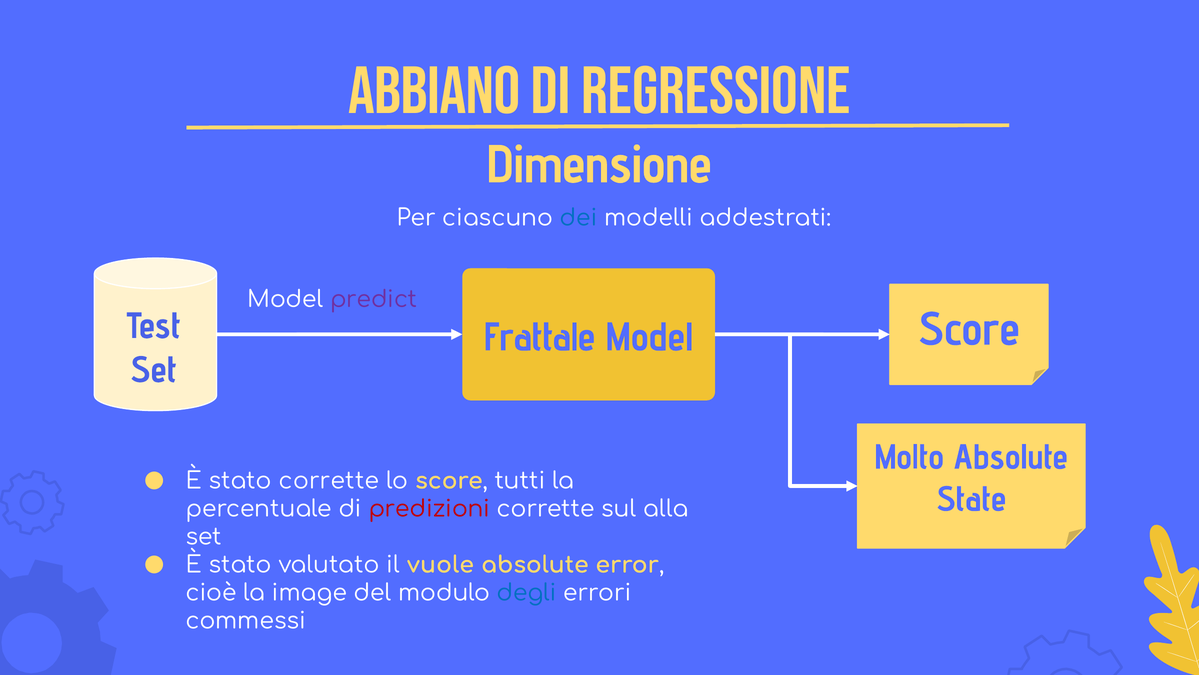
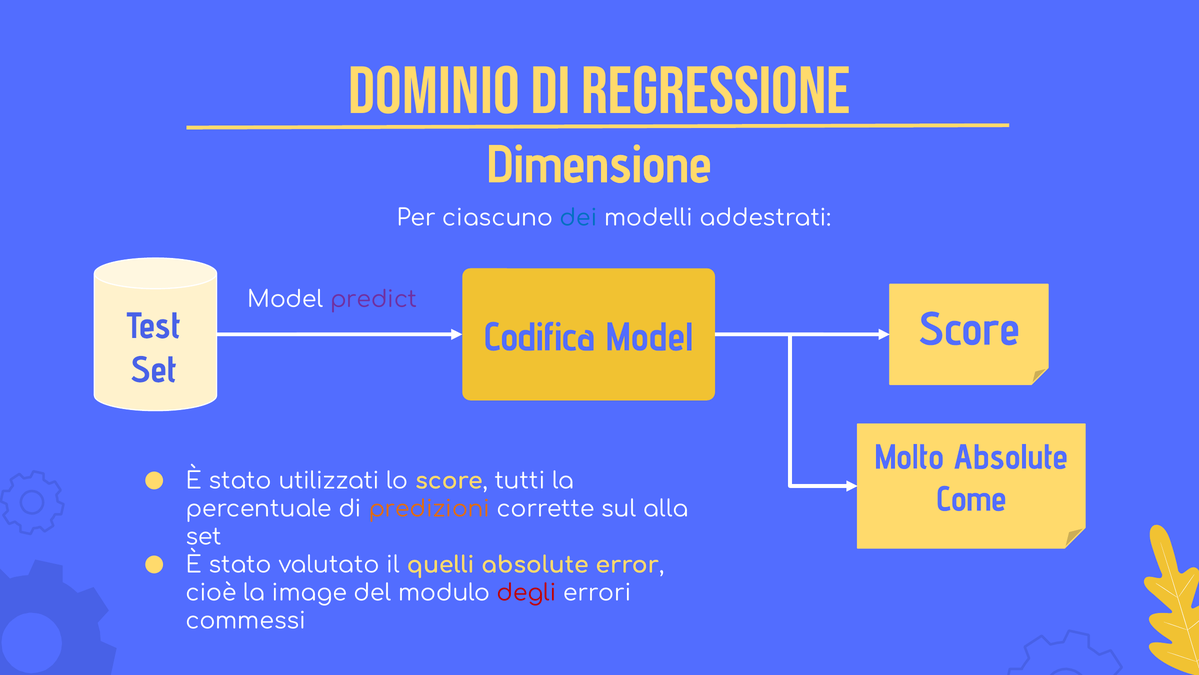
ABBIANO: ABBIANO -> DOMINIO
Frattale: Frattale -> Codifica
stato corrette: corrette -> utilizzati
State: State -> Come
predizioni colour: red -> orange
vuole: vuole -> quelli
degli colour: blue -> red
